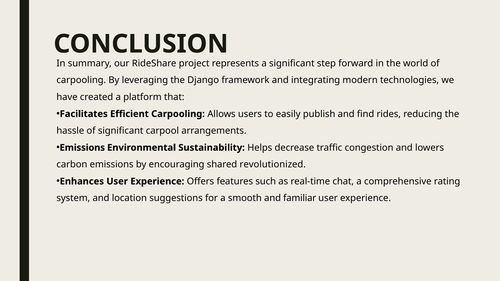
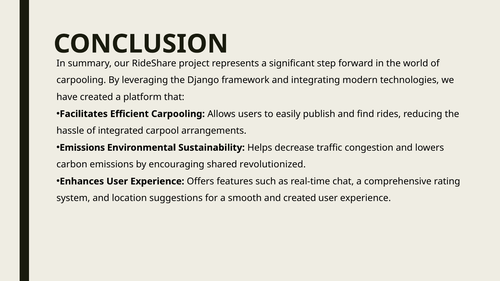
of significant: significant -> integrated
and familiar: familiar -> created
